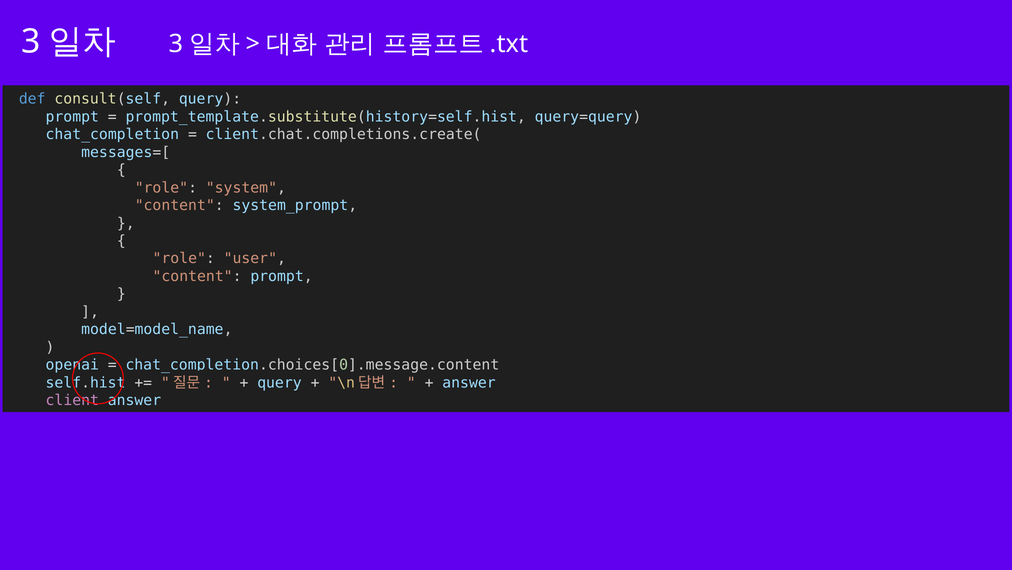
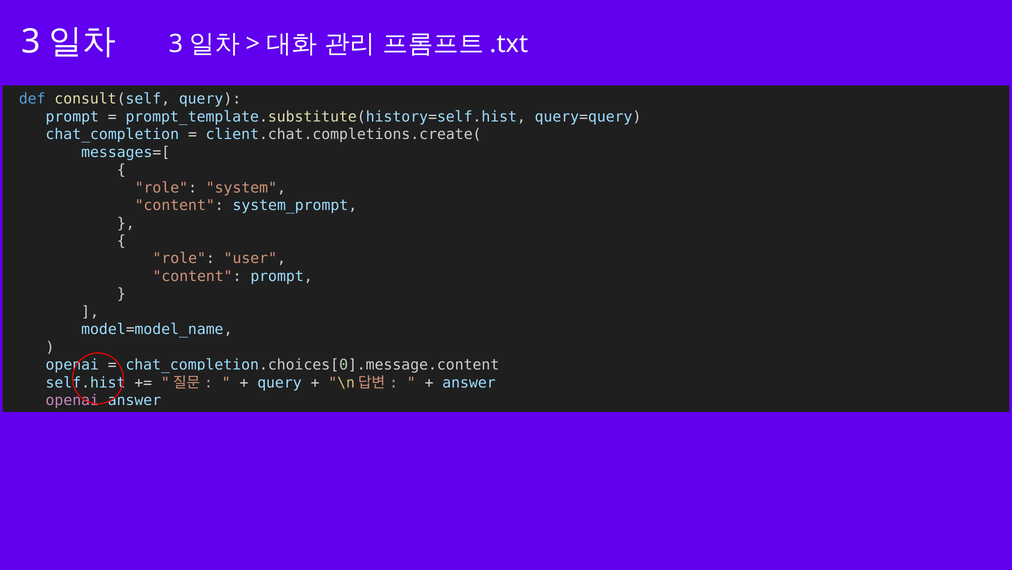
client at (72, 400): client -> openai
